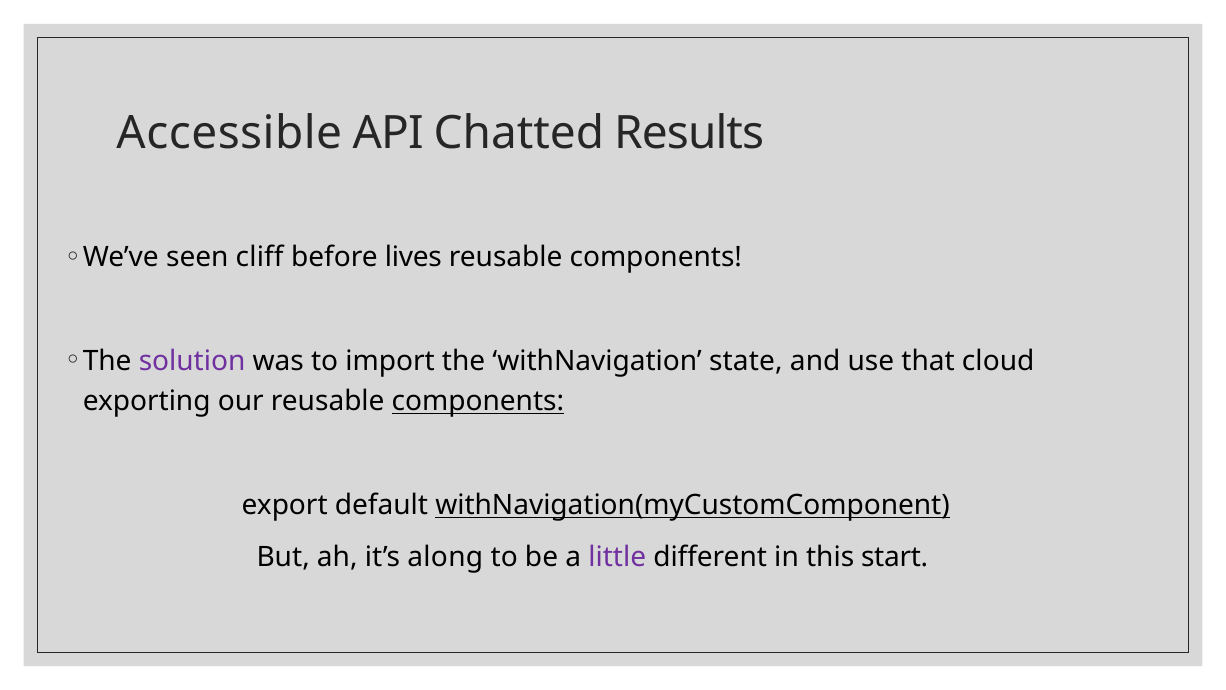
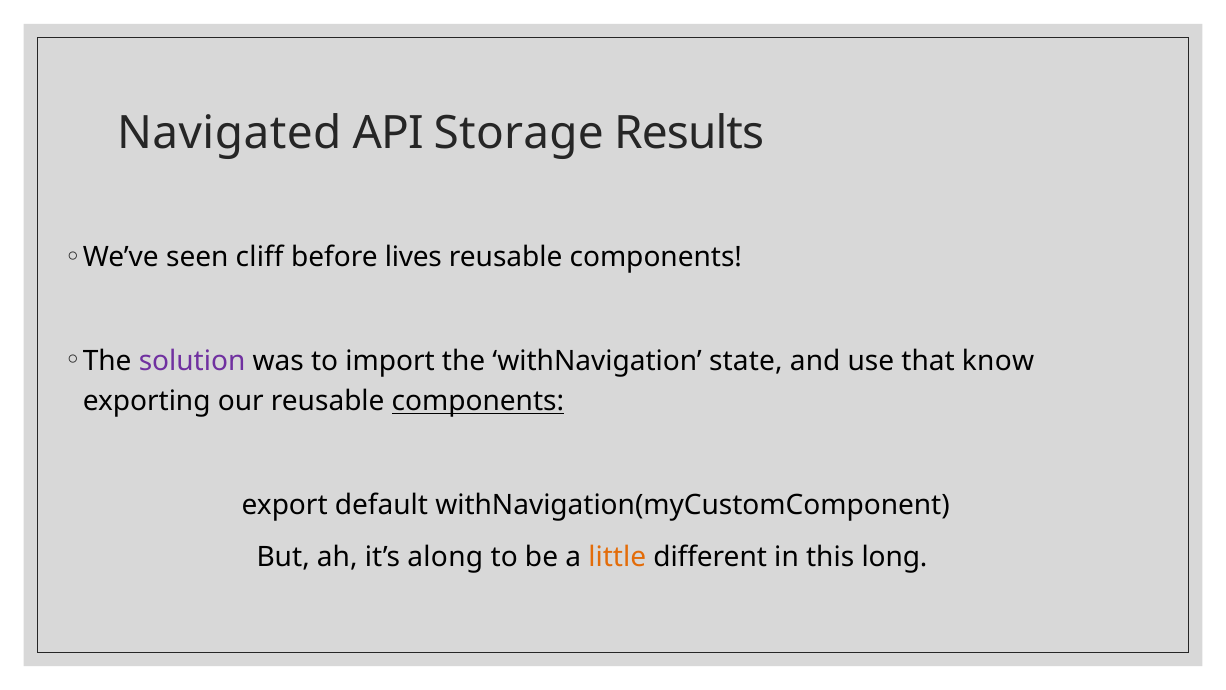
Accessible: Accessible -> Navigated
Chatted: Chatted -> Storage
cloud: cloud -> know
withNavigation(myCustomComponent underline: present -> none
little colour: purple -> orange
start: start -> long
